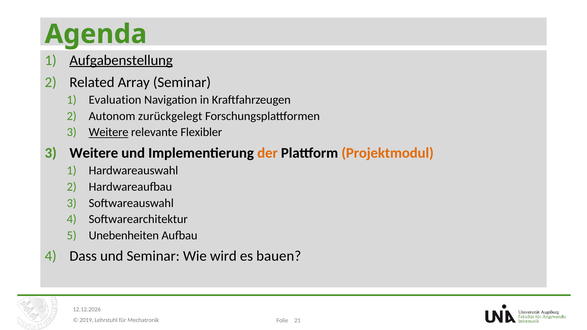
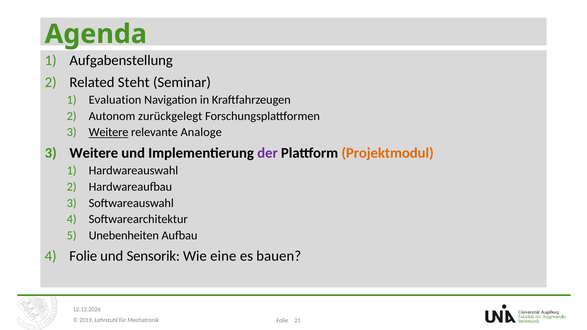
Aufgabenstellung underline: present -> none
Array: Array -> Steht
Flexibler: Flexibler -> Analoge
der colour: orange -> purple
Dass at (83, 256): Dass -> Folie
und Seminar: Seminar -> Sensorik
wird: wird -> eine
